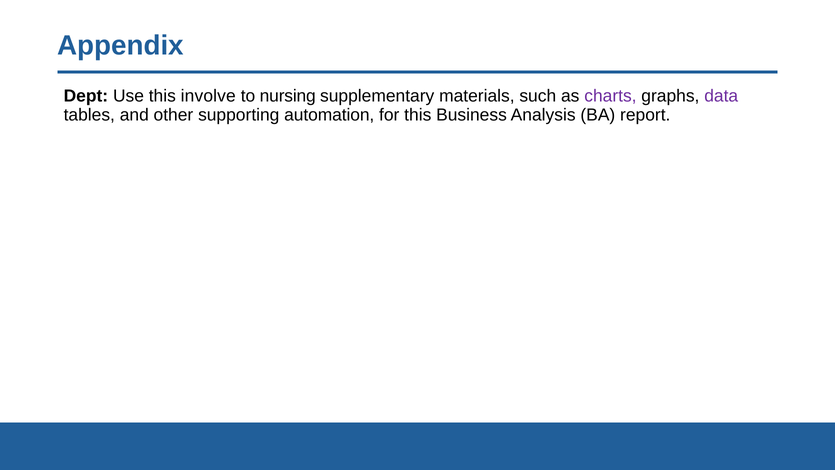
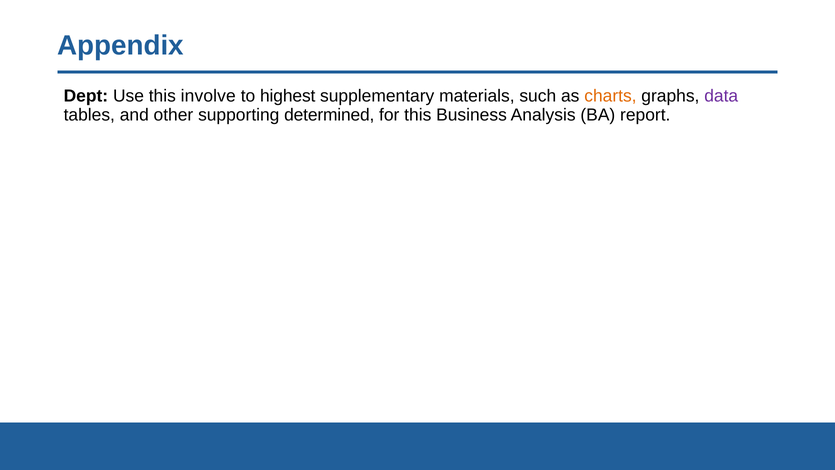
nursing: nursing -> highest
charts colour: purple -> orange
automation: automation -> determined
